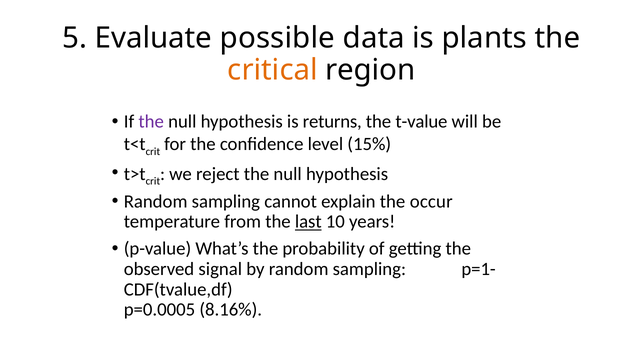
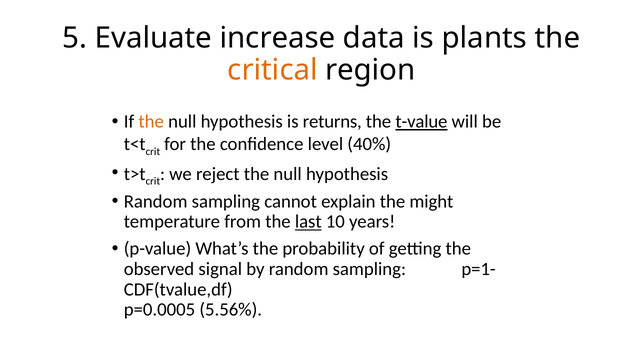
possible: possible -> increase
the at (151, 122) colour: purple -> orange
t-value underline: none -> present
15%: 15% -> 40%
occur: occur -> might
8.16%: 8.16% -> 5.56%
